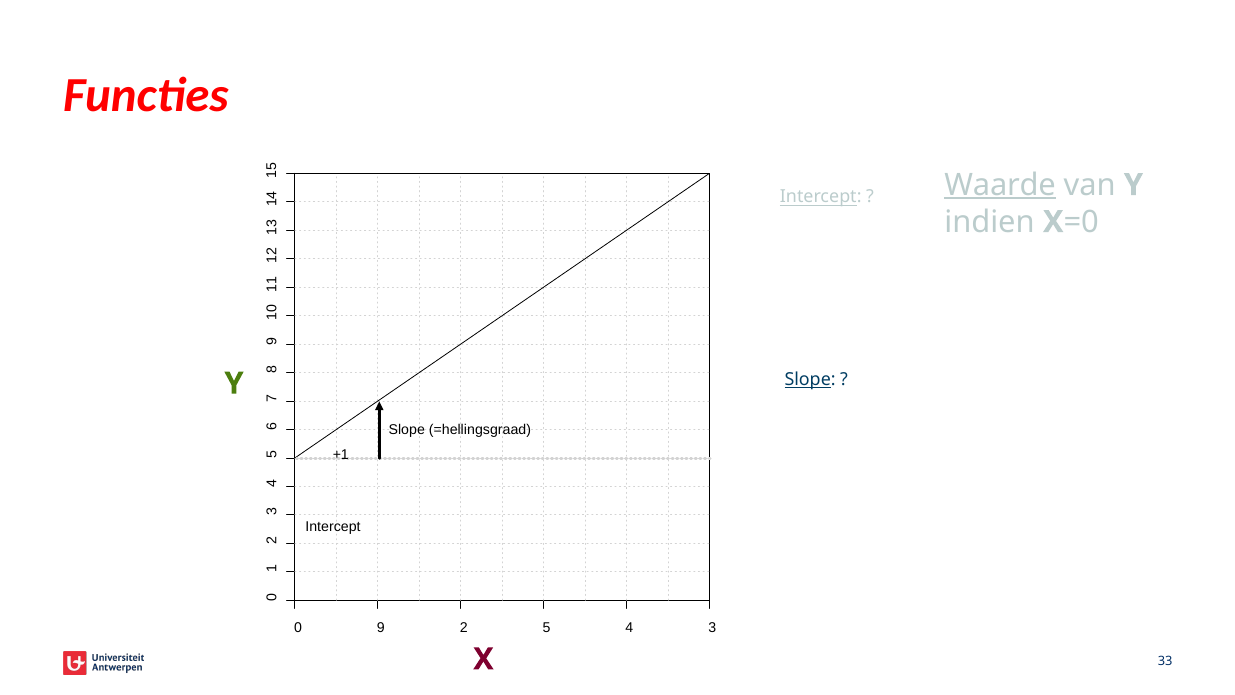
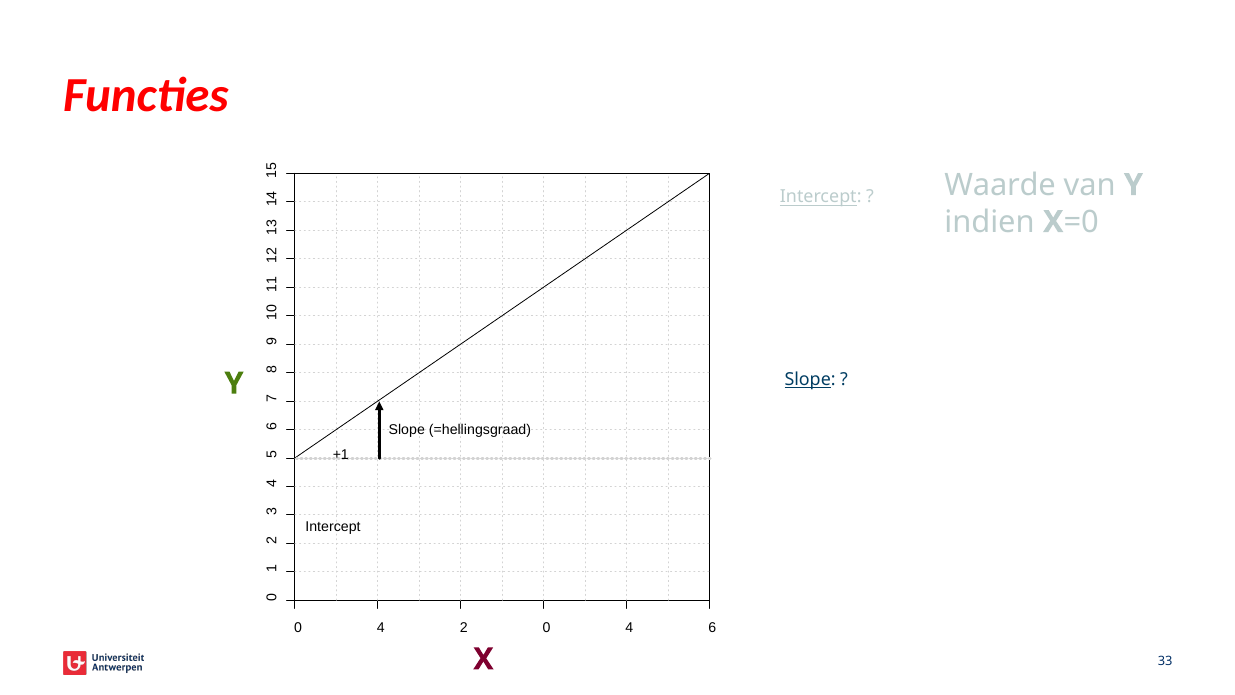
Waarde underline: present -> none
9 at (381, 627): 9 -> 4
2 5: 5 -> 0
4 3: 3 -> 6
